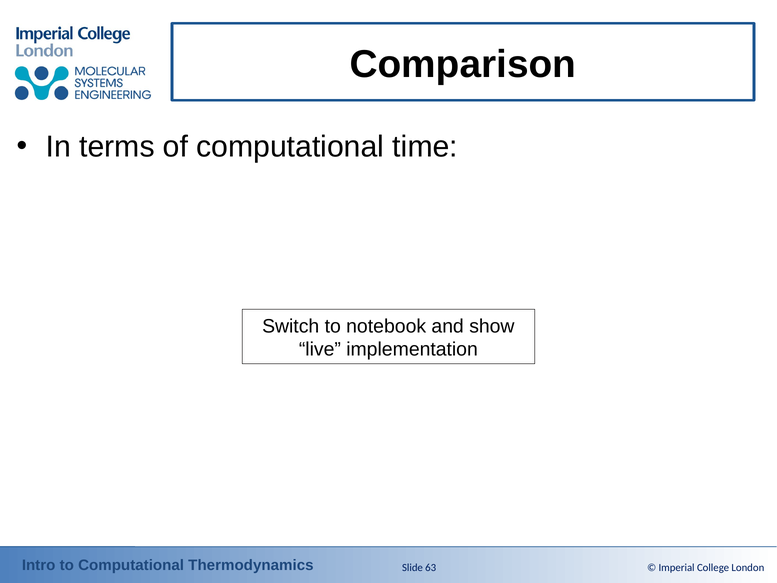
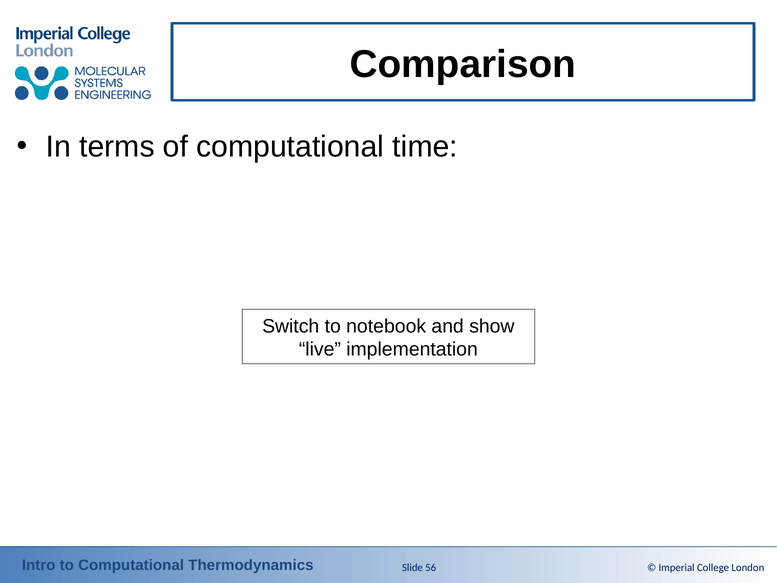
63: 63 -> 56
